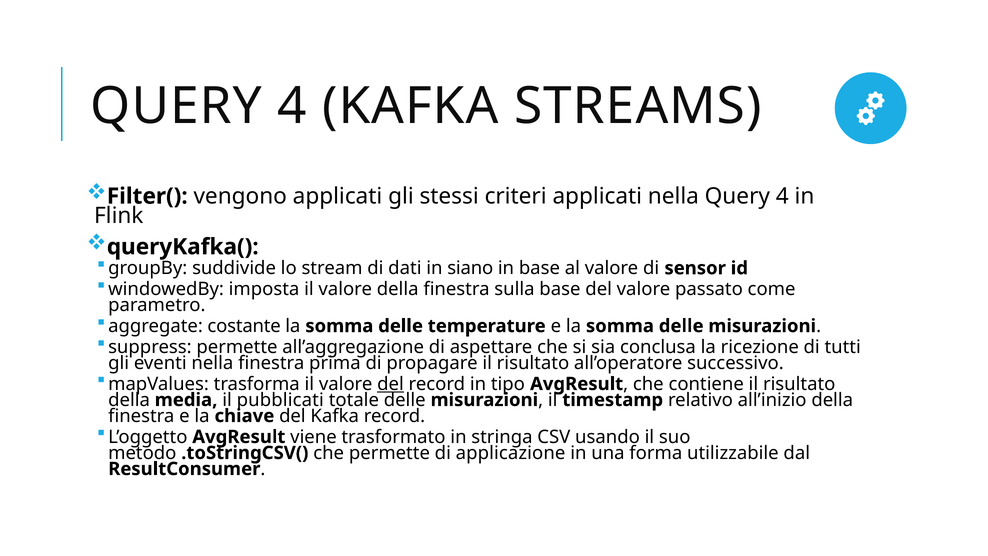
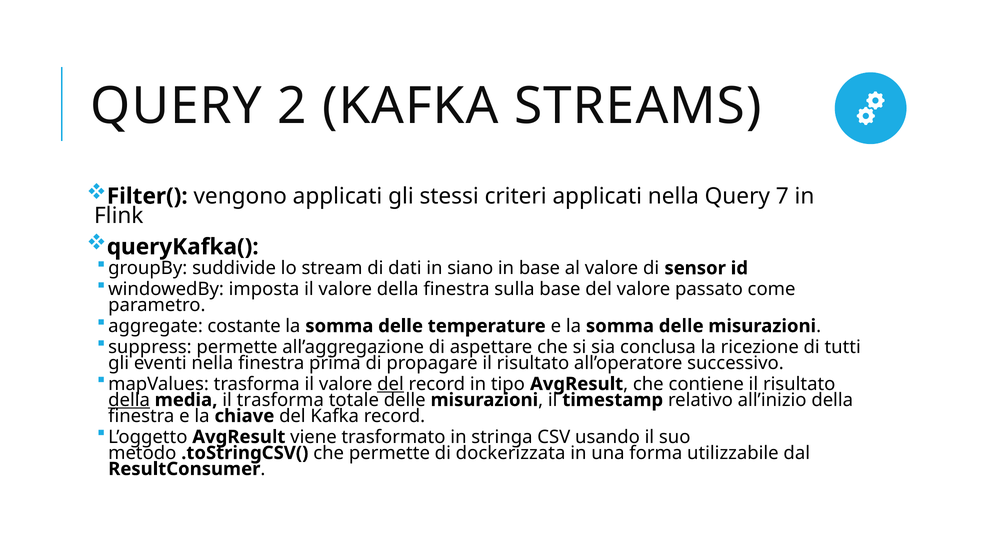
4 at (292, 106): 4 -> 2
nella Query 4: 4 -> 7
della at (129, 400) underline: none -> present
il pubblicati: pubblicati -> trasforma
applicazione: applicazione -> dockerizzata
